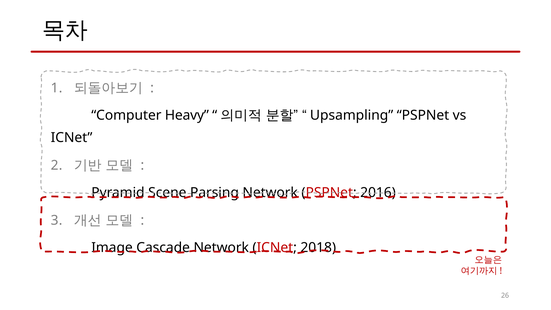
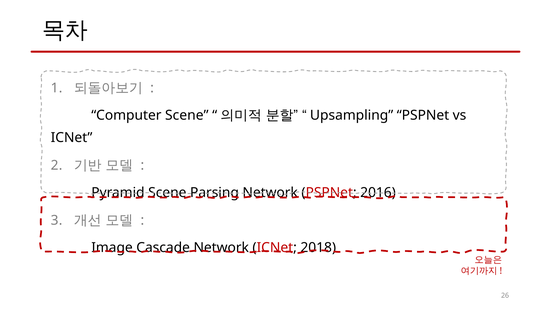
Computer Heavy: Heavy -> Scene
